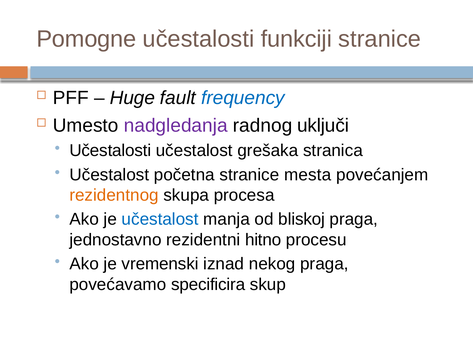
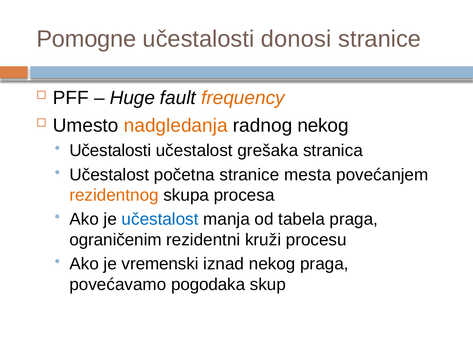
funkciji: funkciji -> donosi
frequency colour: blue -> orange
nadgledanja colour: purple -> orange
radnog uključi: uključi -> nekog
bliskoj: bliskoj -> tabela
jednostavno: jednostavno -> ograničenim
hitno: hitno -> kruži
specificira: specificira -> pogodaka
